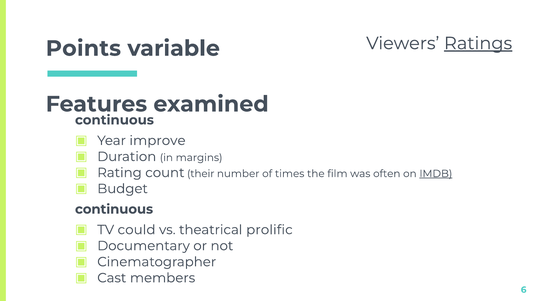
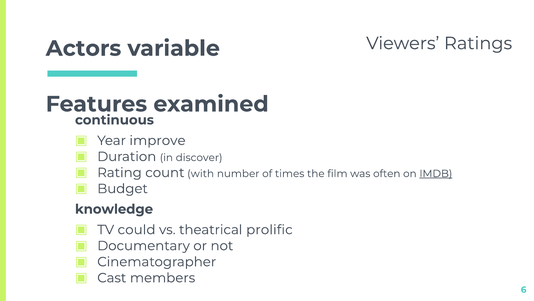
Ratings underline: present -> none
Points: Points -> Actors
margins: margins -> discover
their: their -> with
continuous at (114, 209): continuous -> knowledge
